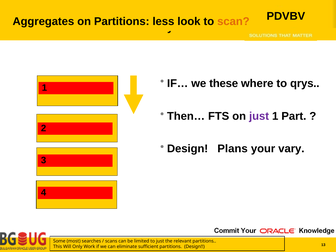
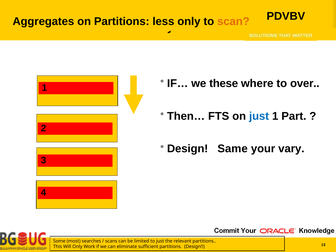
look at (189, 22): look -> only
qrys: qrys -> over
just at (259, 116) colour: purple -> blue
Plans: Plans -> Same
